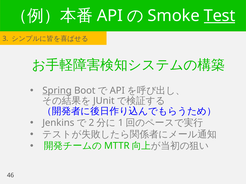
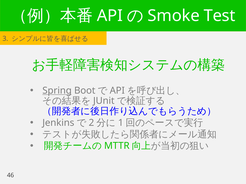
Test underline: present -> none
